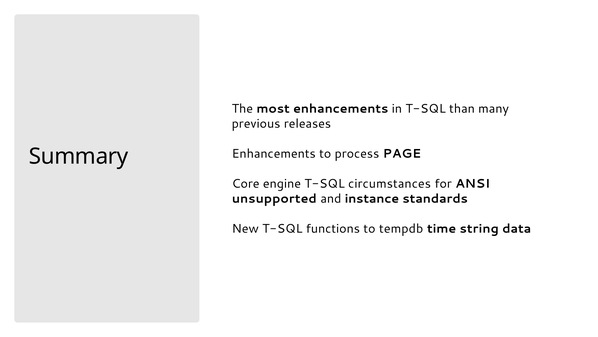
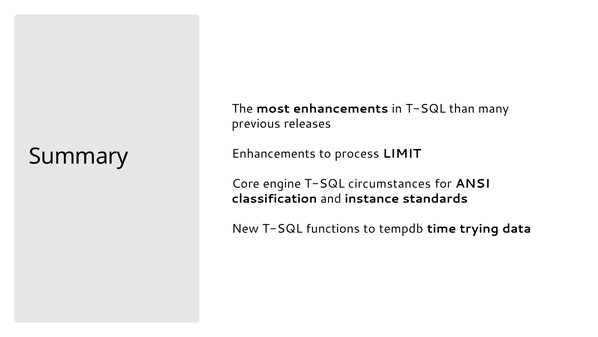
PAGE: PAGE -> LIMIT
unsupported: unsupported -> classification
string: string -> trying
